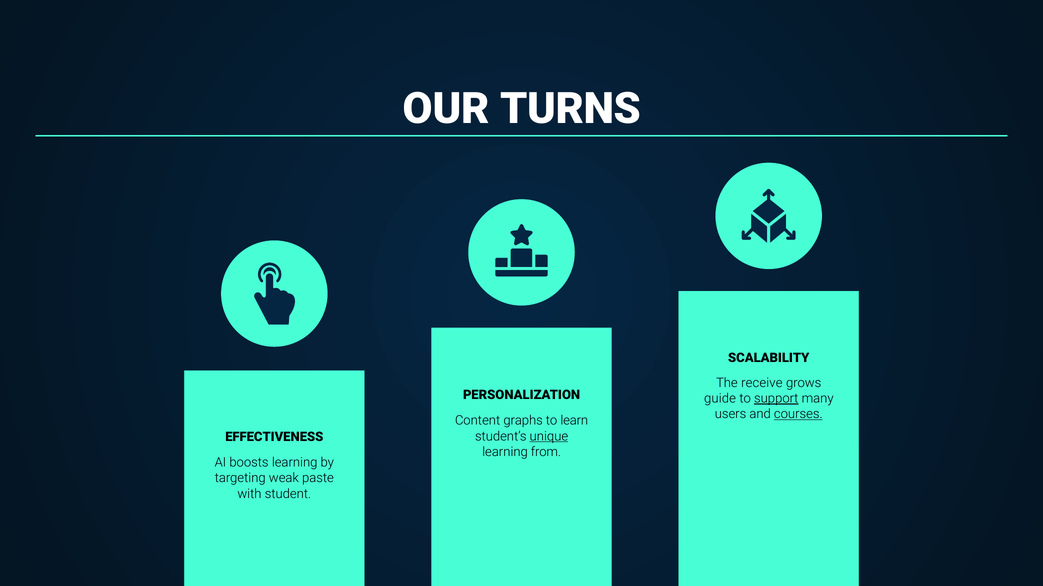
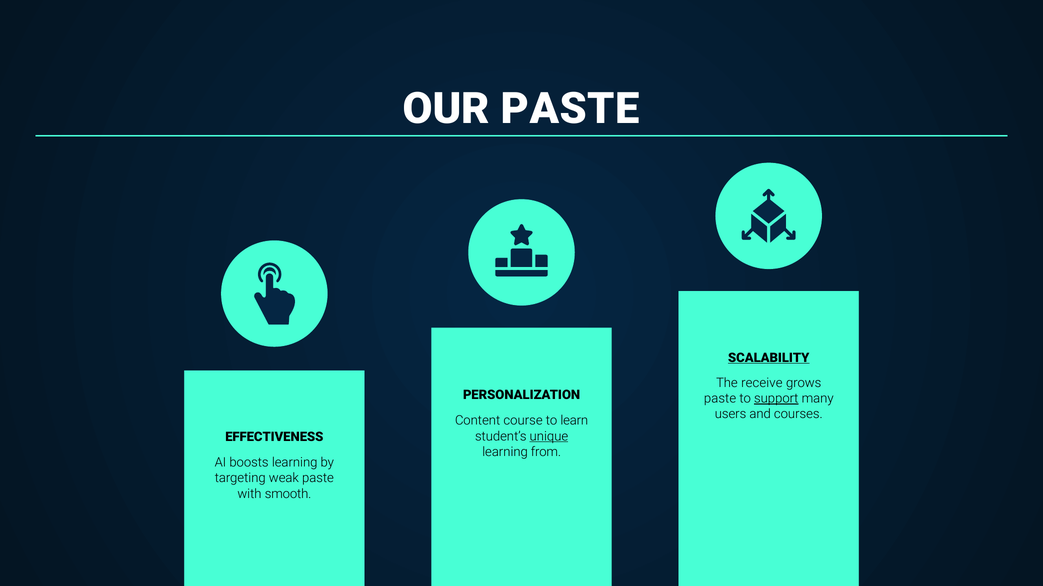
OUR TURNS: TURNS -> PASTE
SCALABILITY underline: none -> present
guide at (720, 399): guide -> paste
courses underline: present -> none
graphs: graphs -> course
student: student -> smooth
